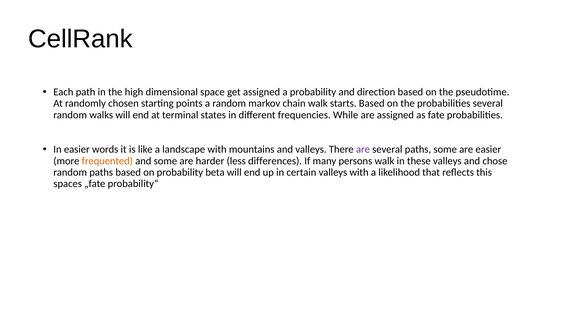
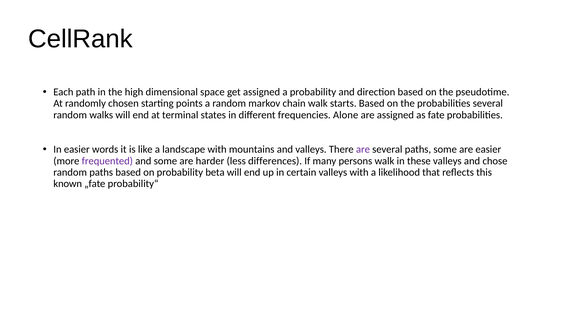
While: While -> Alone
frequented colour: orange -> purple
spaces: spaces -> known
